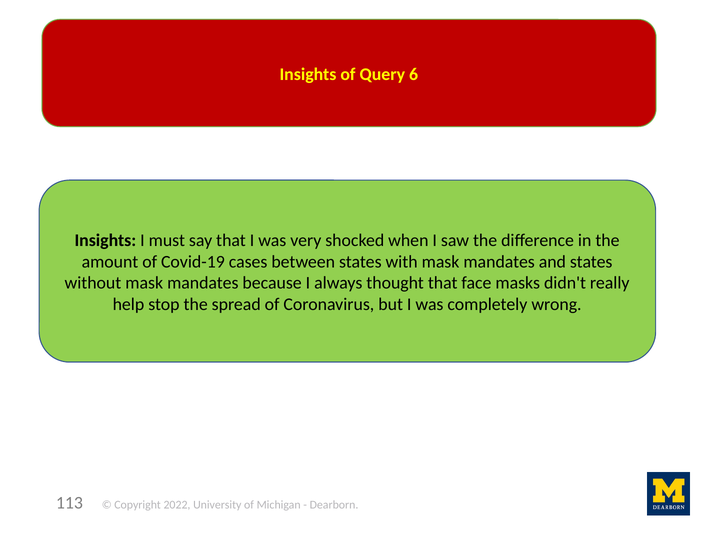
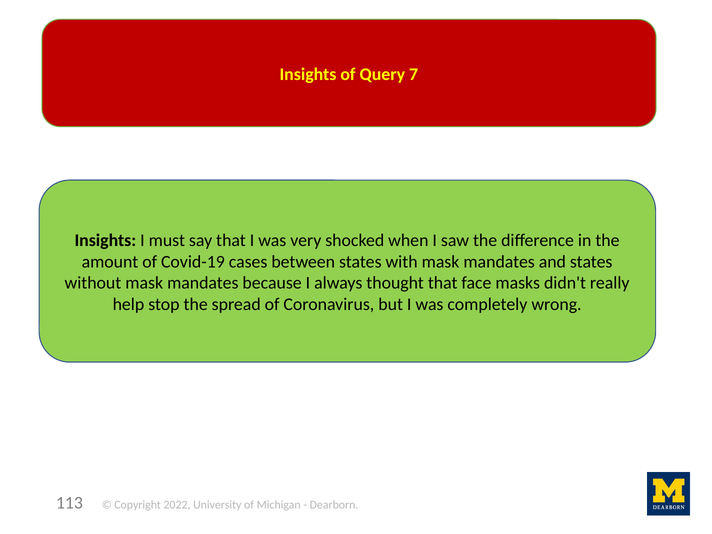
6: 6 -> 7
